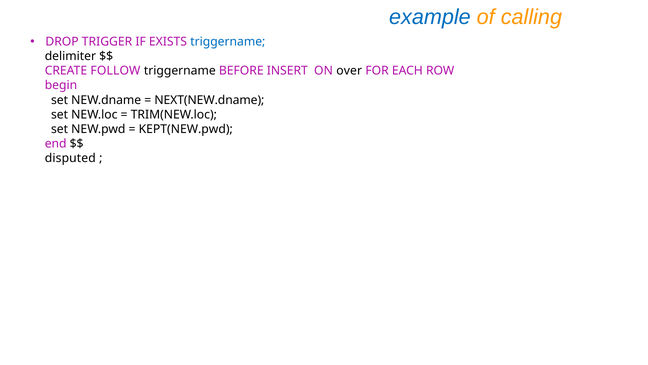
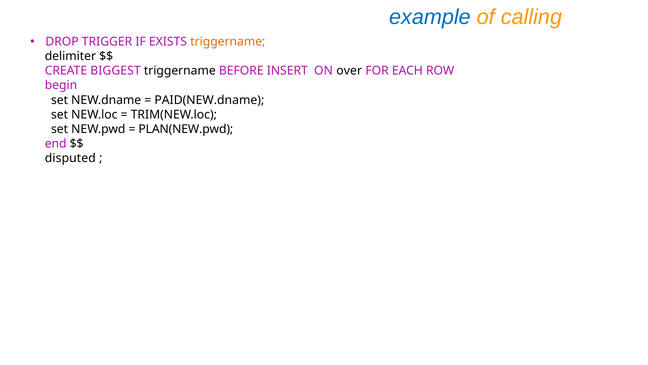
triggername at (228, 42) colour: blue -> orange
FOLLOW: FOLLOW -> BIGGEST
NEXT(NEW.dname: NEXT(NEW.dname -> PAID(NEW.dname
KEPT(NEW.pwd: KEPT(NEW.pwd -> PLAN(NEW.pwd
